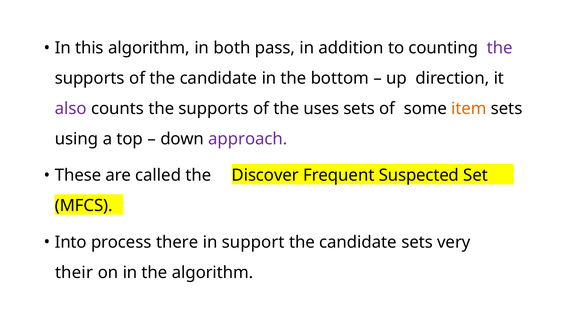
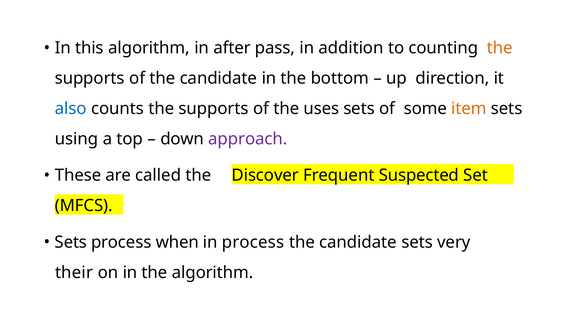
both: both -> after
the at (500, 48) colour: purple -> orange
also colour: purple -> blue
Into at (71, 242): Into -> Sets
there: there -> when
in support: support -> process
